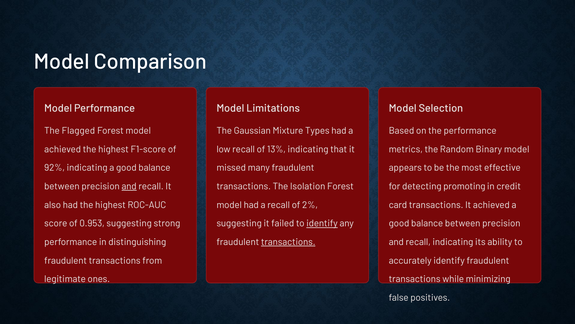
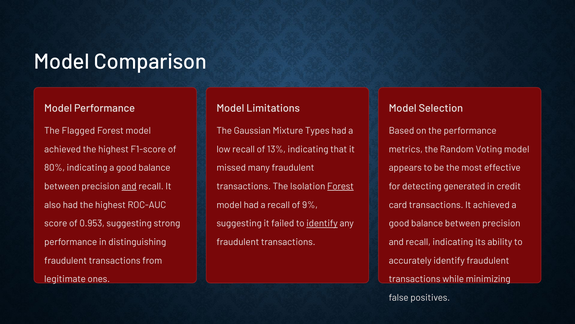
Binary: Binary -> Voting
92%: 92% -> 80%
Forest at (340, 186) underline: none -> present
promoting: promoting -> generated
2%: 2% -> 9%
transactions at (288, 242) underline: present -> none
